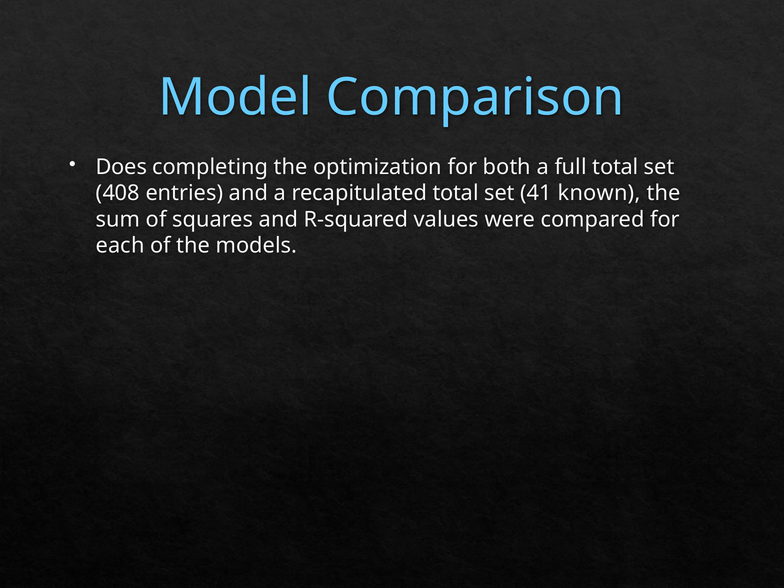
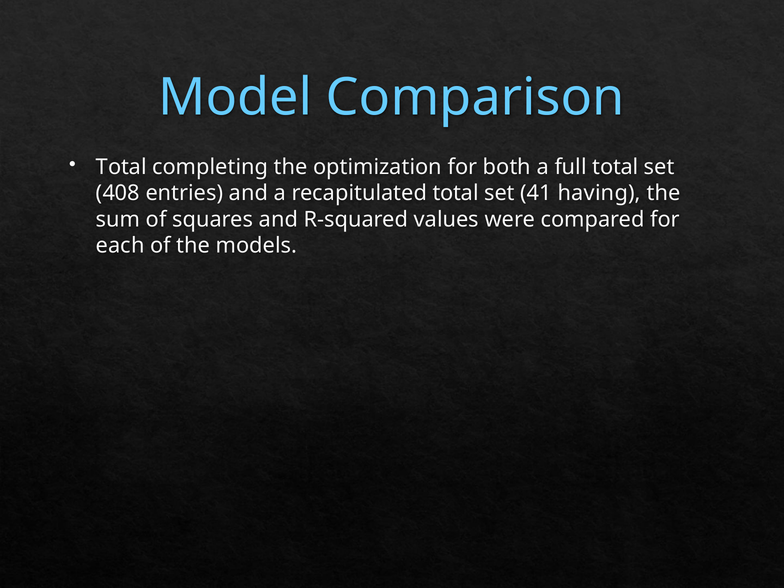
Does at (121, 167): Does -> Total
known: known -> having
